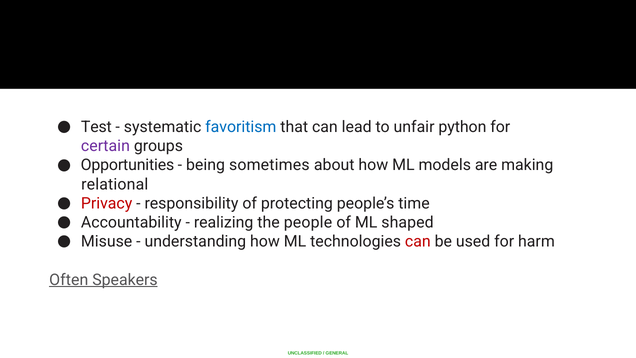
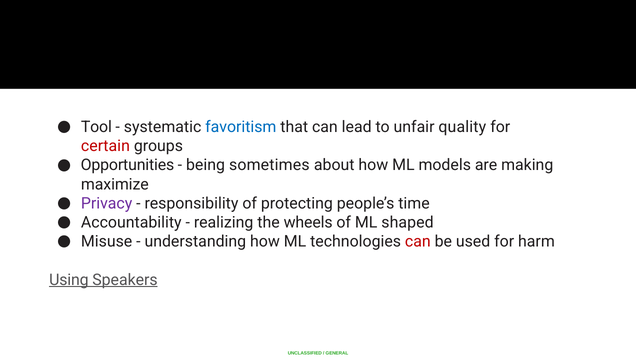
Test: Test -> Tool
python: python -> quality
certain colour: purple -> red
relational: relational -> maximize
Privacy colour: red -> purple
people: people -> wheels
Often: Often -> Using
